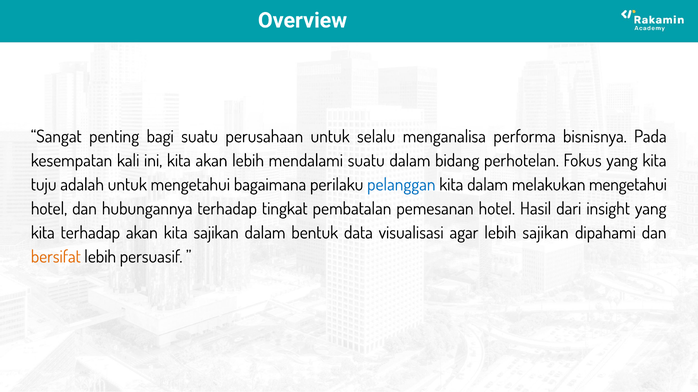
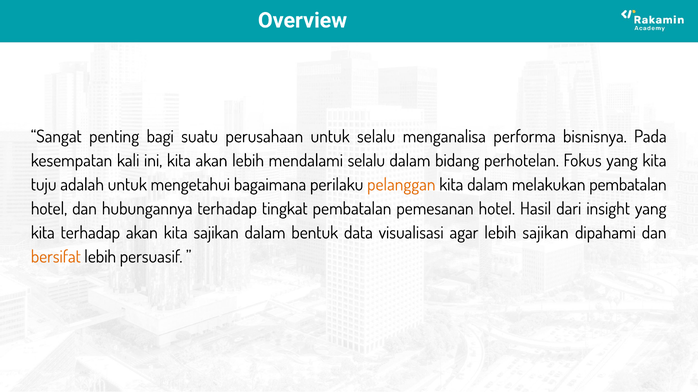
mendalami suatu: suatu -> selalu
pelanggan colour: blue -> orange
melakukan mengetahui: mengetahui -> pembatalan
